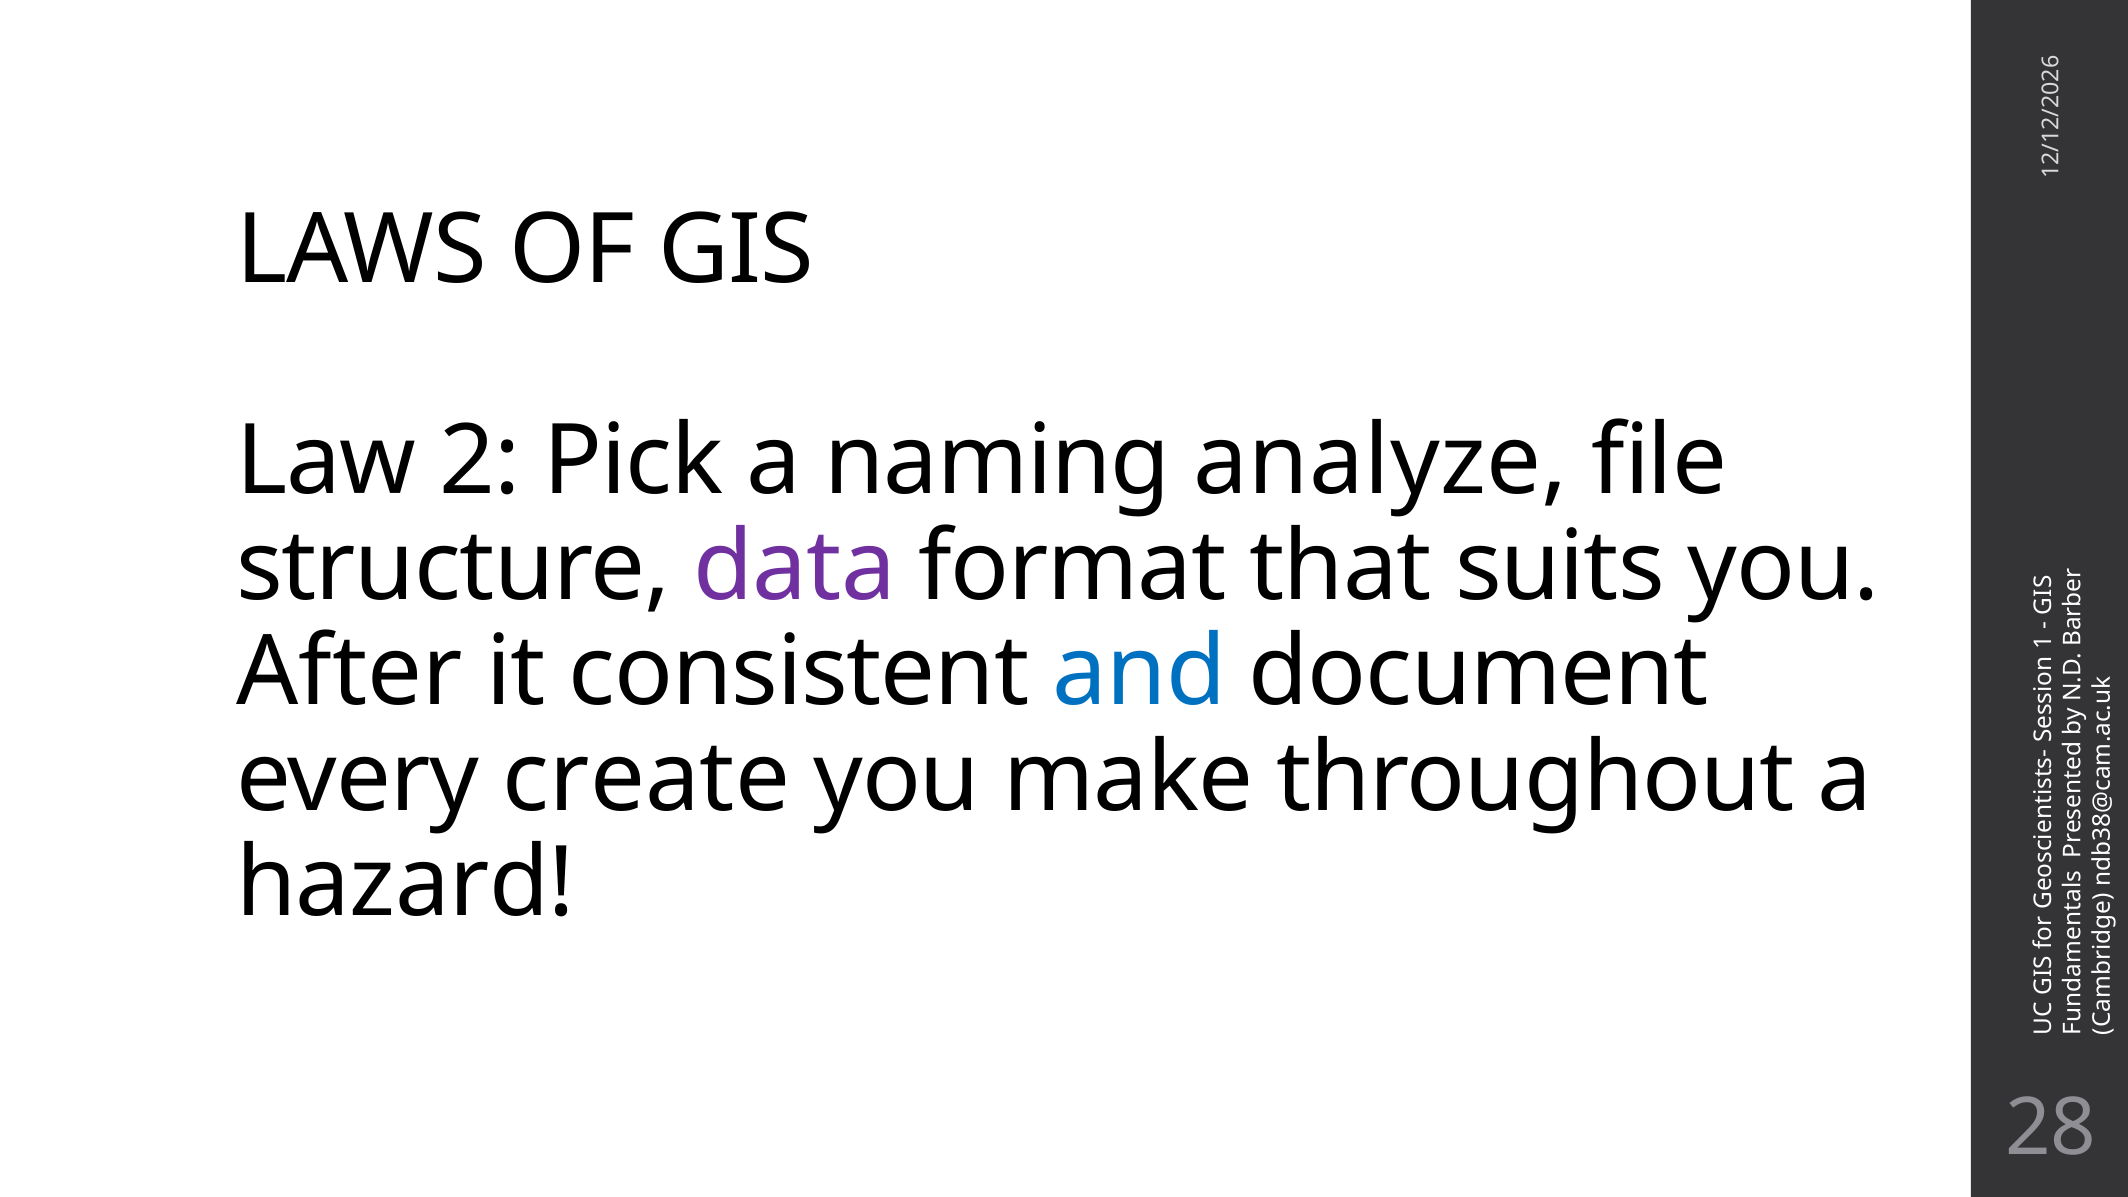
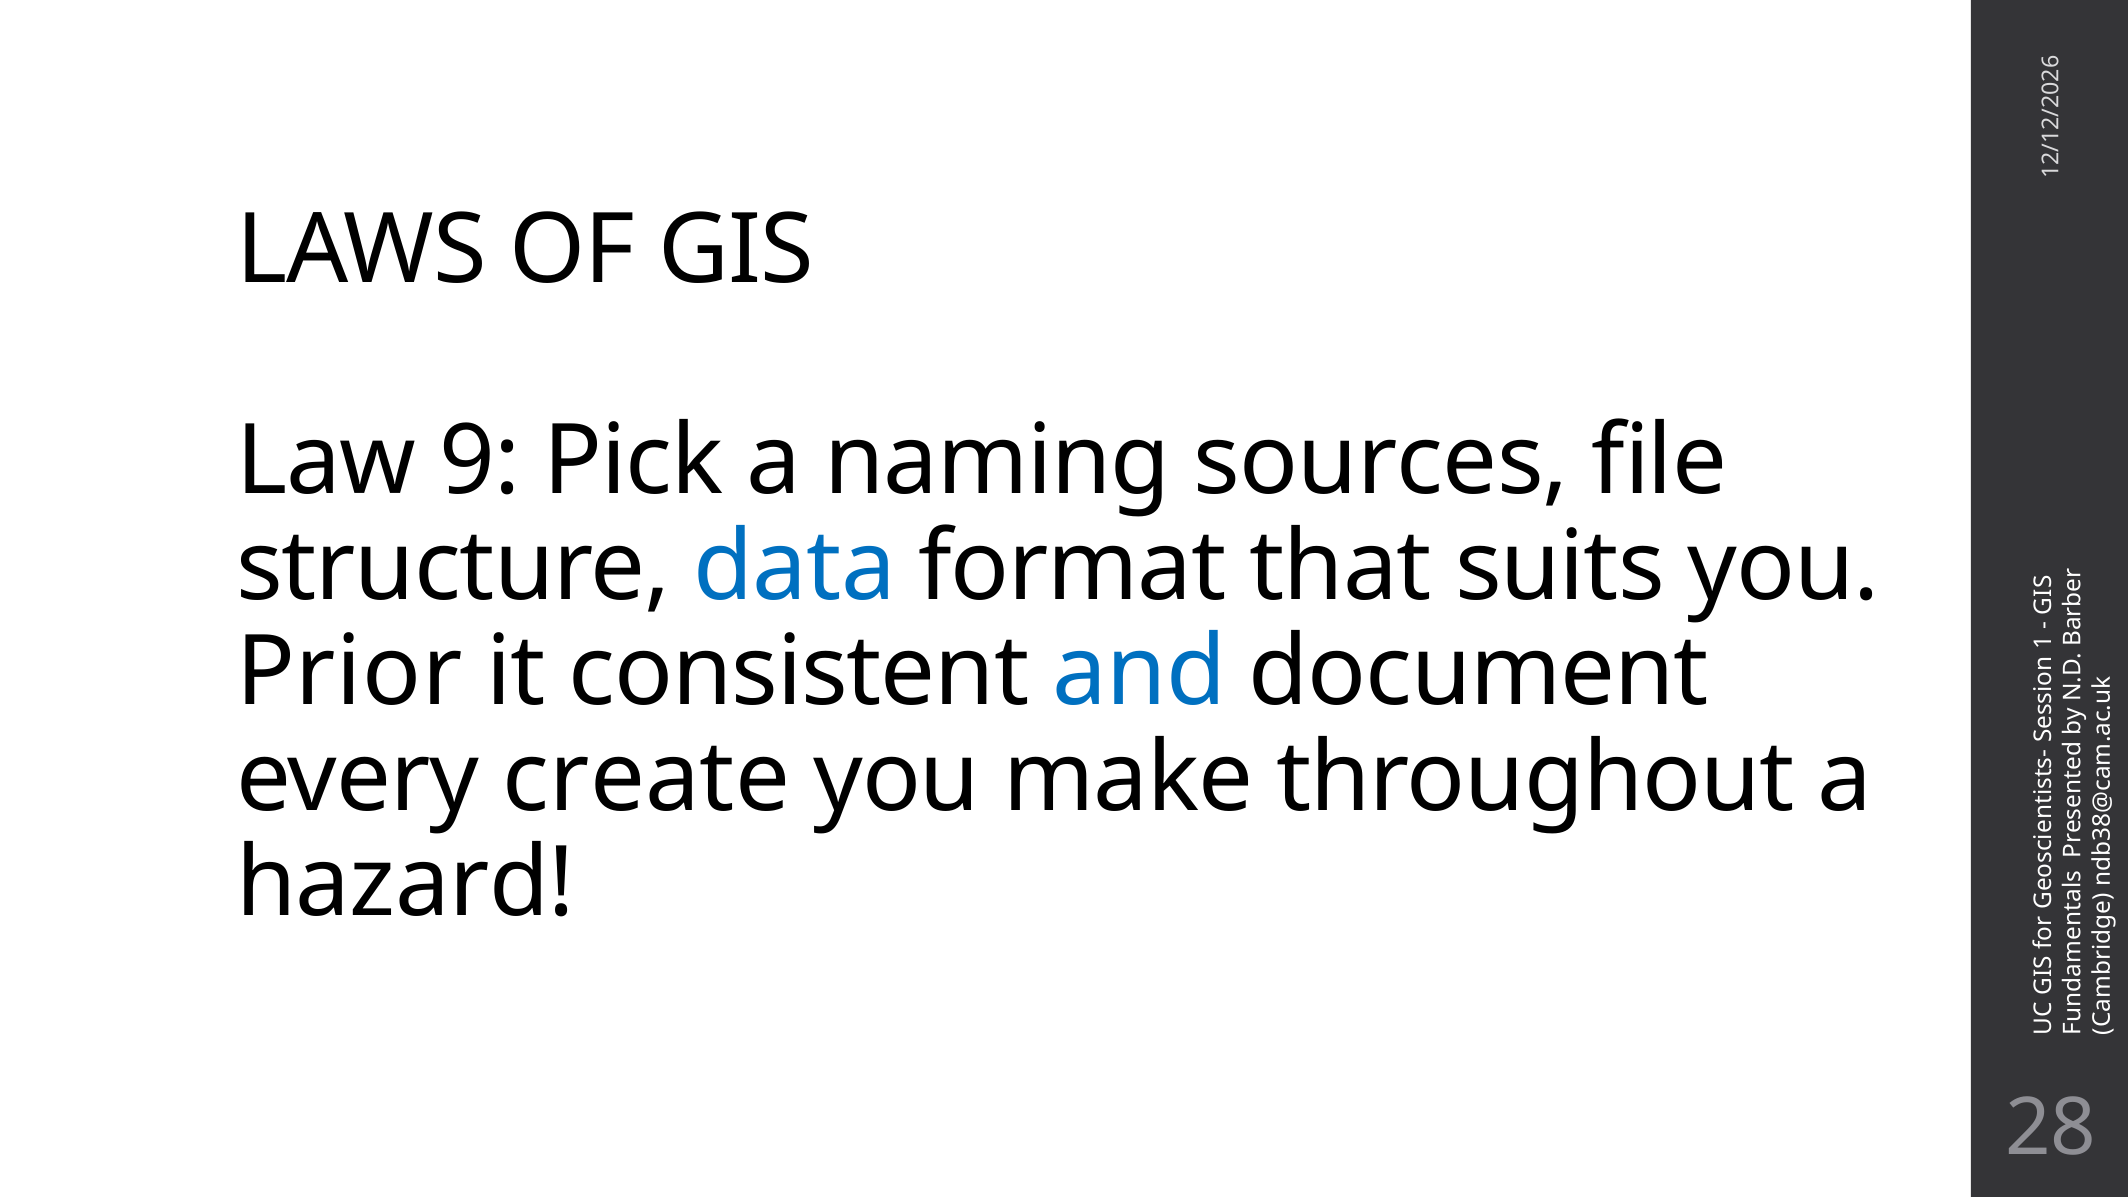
Law 2: 2 -> 9
analyze: analyze -> sources
data colour: purple -> blue
After: After -> Prior
